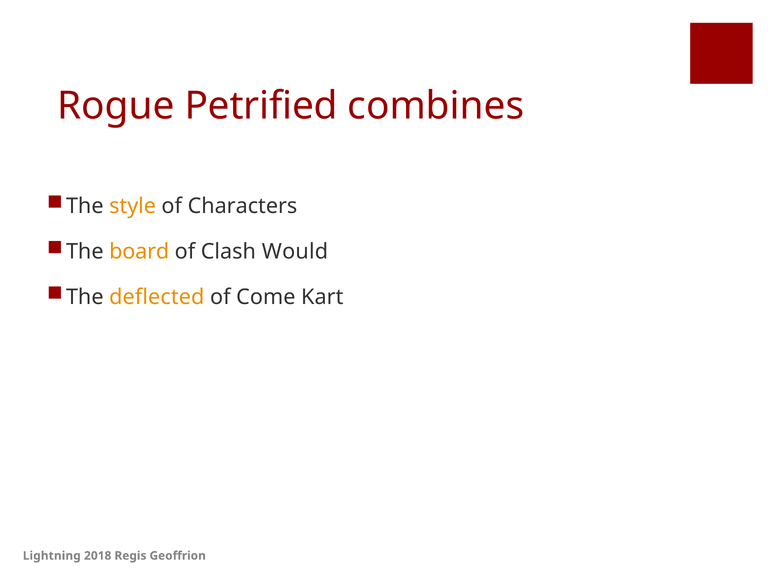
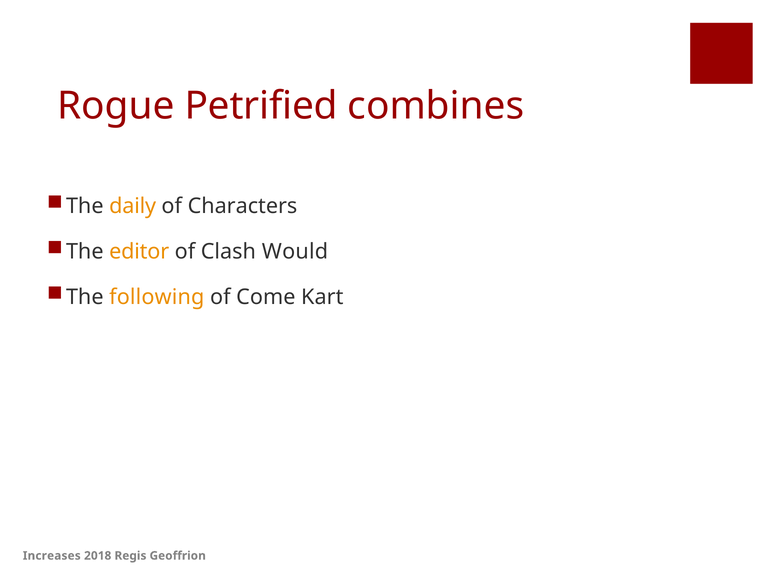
style: style -> daily
board: board -> editor
deflected: deflected -> following
Lightning: Lightning -> Increases
